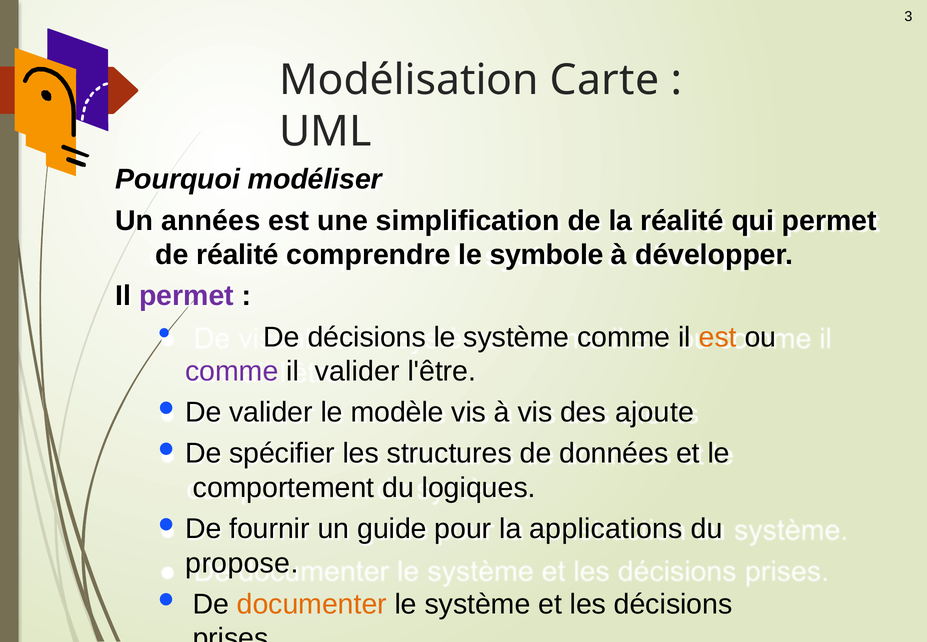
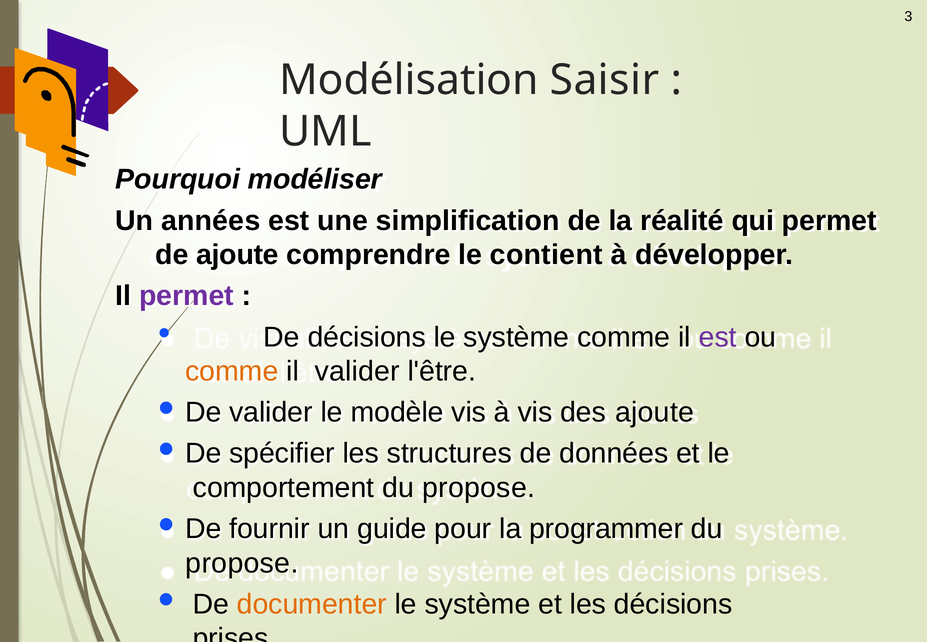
Carte: Carte -> Saisir
de réalité: réalité -> ajoute
symbole: symbole -> contient
est at (718, 337) colour: orange -> purple
comme at (232, 371) colour: purple -> orange
comportement du logiques: logiques -> propose
applications: applications -> programmer
